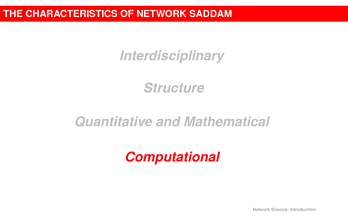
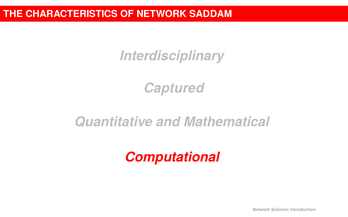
Structure: Structure -> Captured
